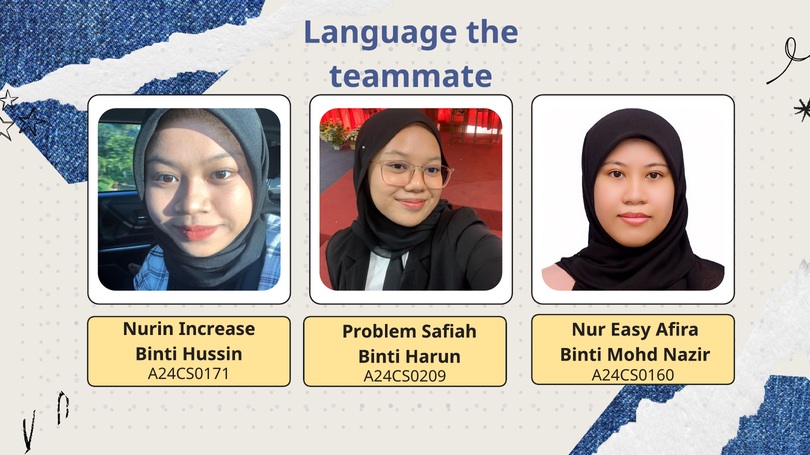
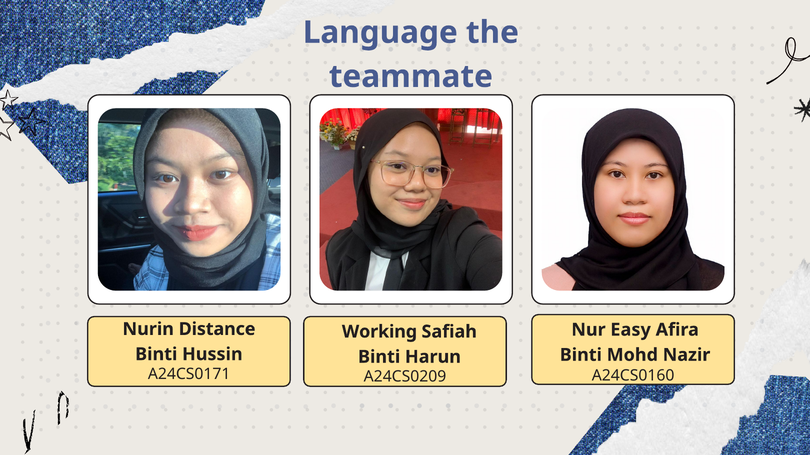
Increase: Increase -> Distance
Problem: Problem -> Working
